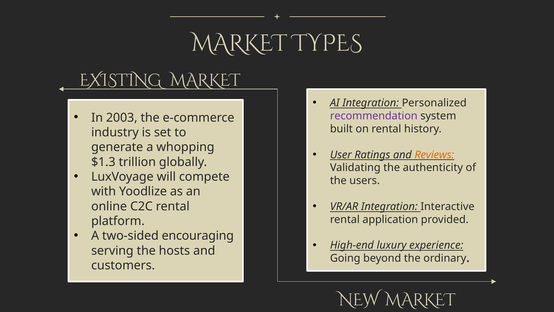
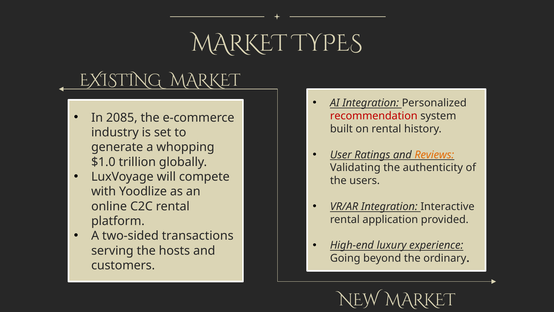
2003: 2003 -> 2085
recommendation colour: purple -> red
$1.3: $1.3 -> $1.0
encouraging: encouraging -> transactions
